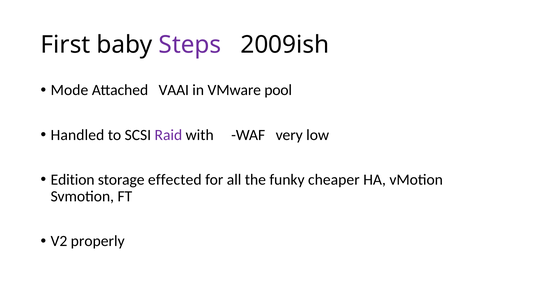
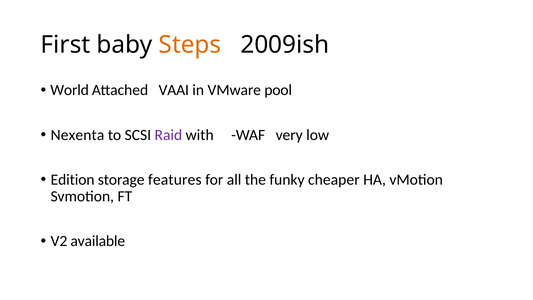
Steps colour: purple -> orange
Mode: Mode -> World
Handled: Handled -> Nexenta
effected: effected -> features
properly: properly -> available
